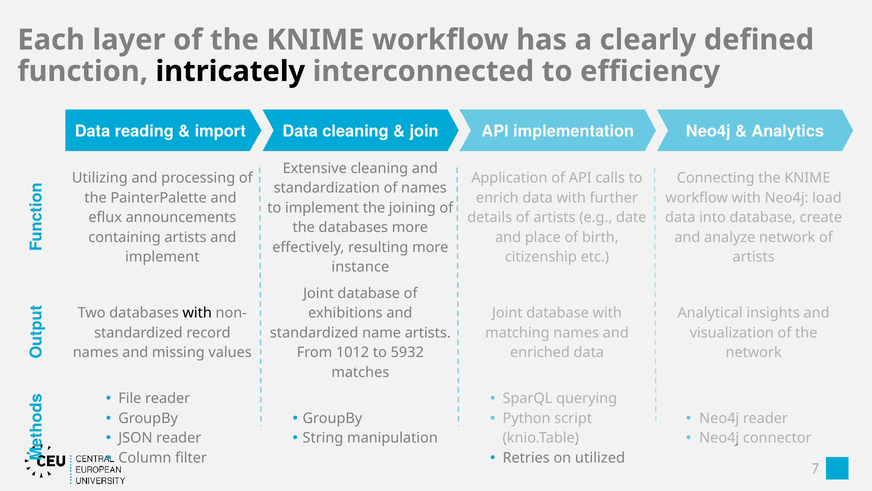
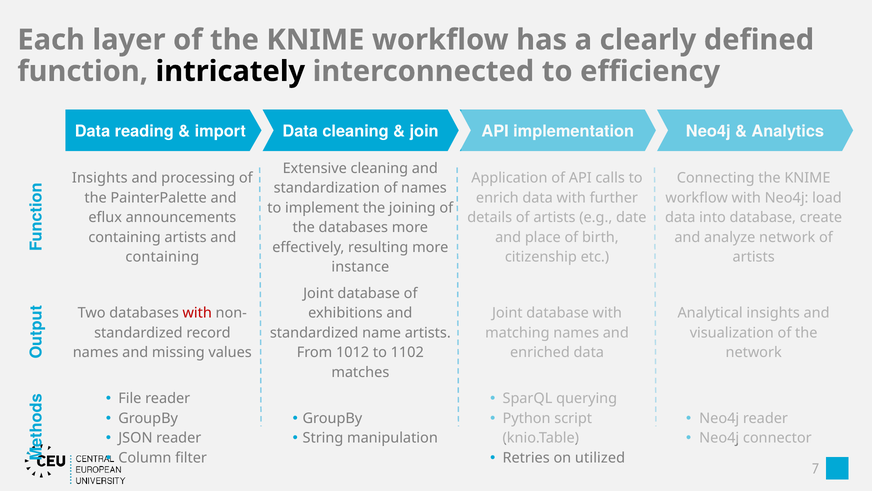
Utilizing at (100, 178): Utilizing -> Insights
implement at (162, 257): implement -> containing
with at (197, 313) colour: black -> red
5932: 5932 -> 1102
